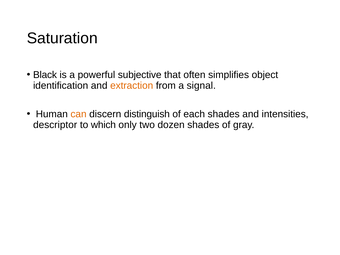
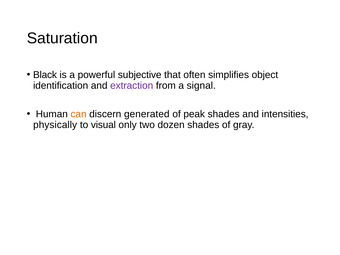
extraction colour: orange -> purple
distinguish: distinguish -> generated
each: each -> peak
descriptor: descriptor -> physically
which: which -> visual
